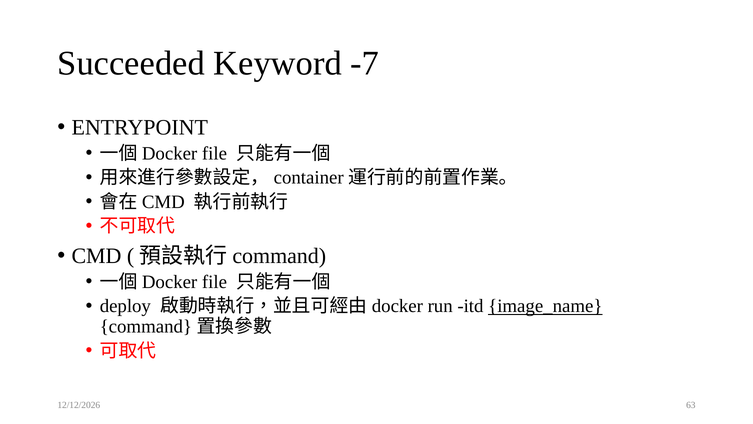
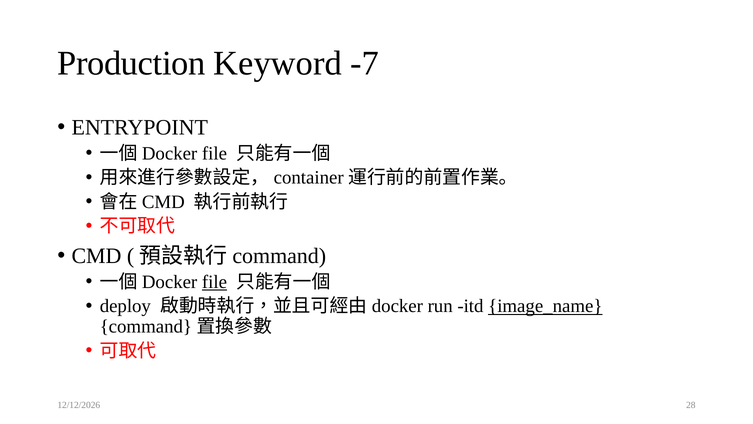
Succeeded: Succeeded -> Production
file at (214, 282) underline: none -> present
63: 63 -> 28
